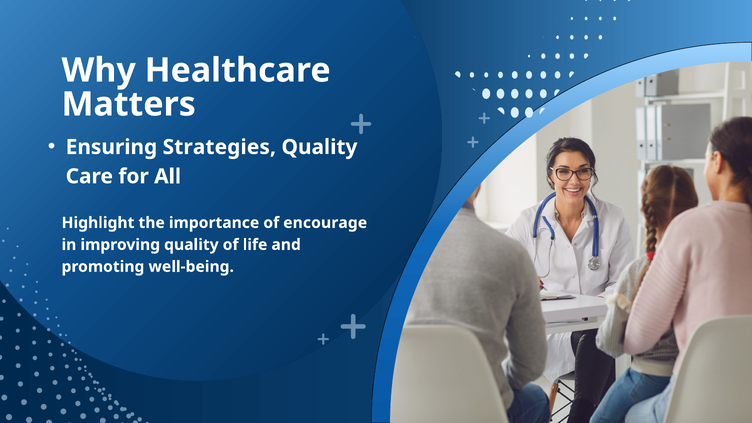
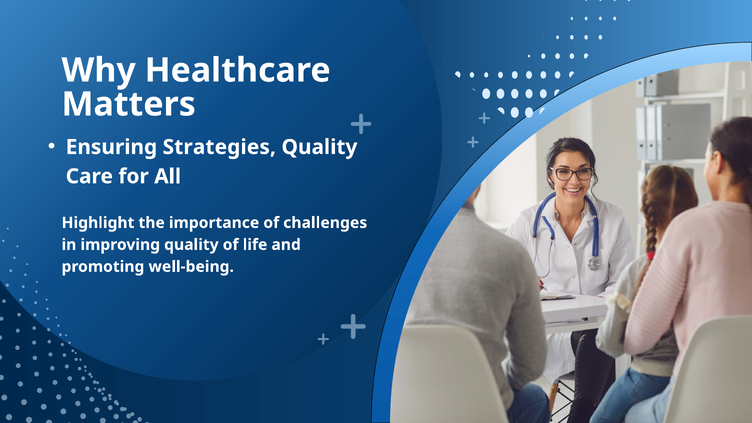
encourage: encourage -> challenges
